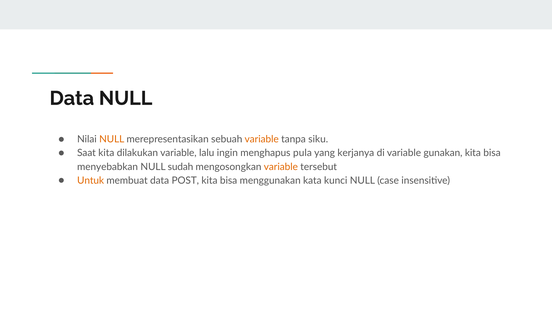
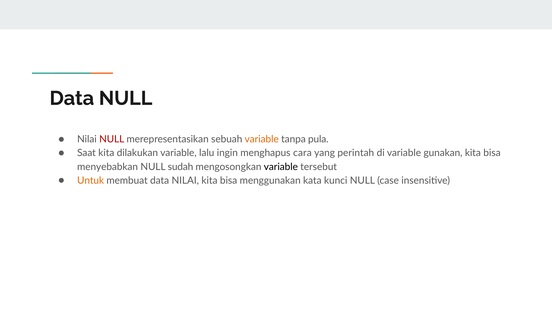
NULL at (112, 139) colour: orange -> red
siku: siku -> pula
pula: pula -> cara
kerjanya: kerjanya -> perintah
variable at (281, 167) colour: orange -> black
data POST: POST -> NILAI
